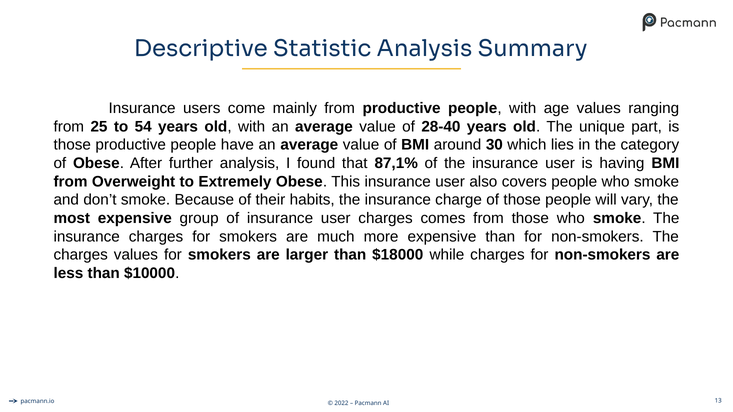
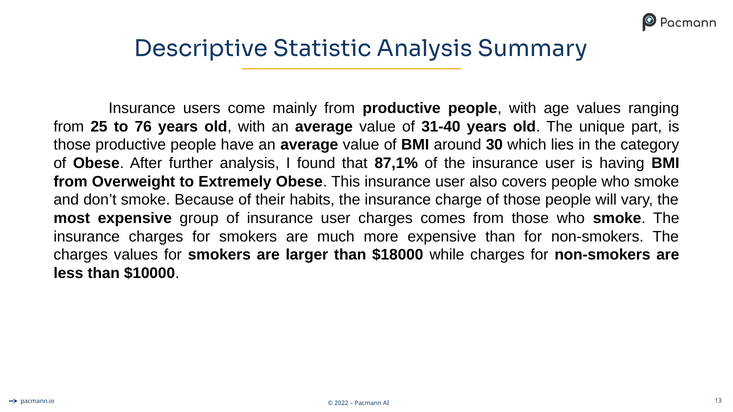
54: 54 -> 76
28-40: 28-40 -> 31-40
